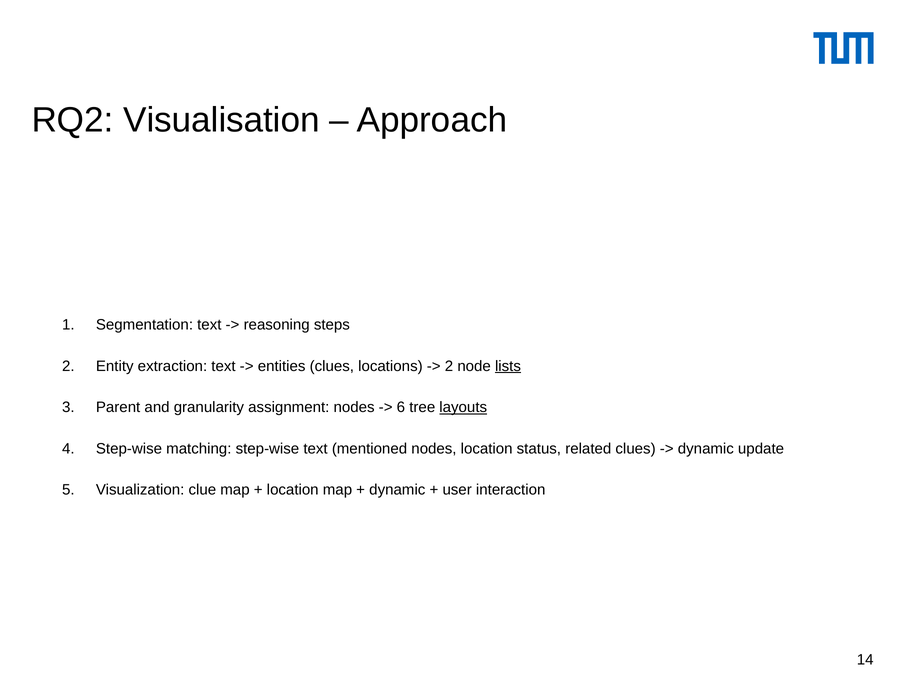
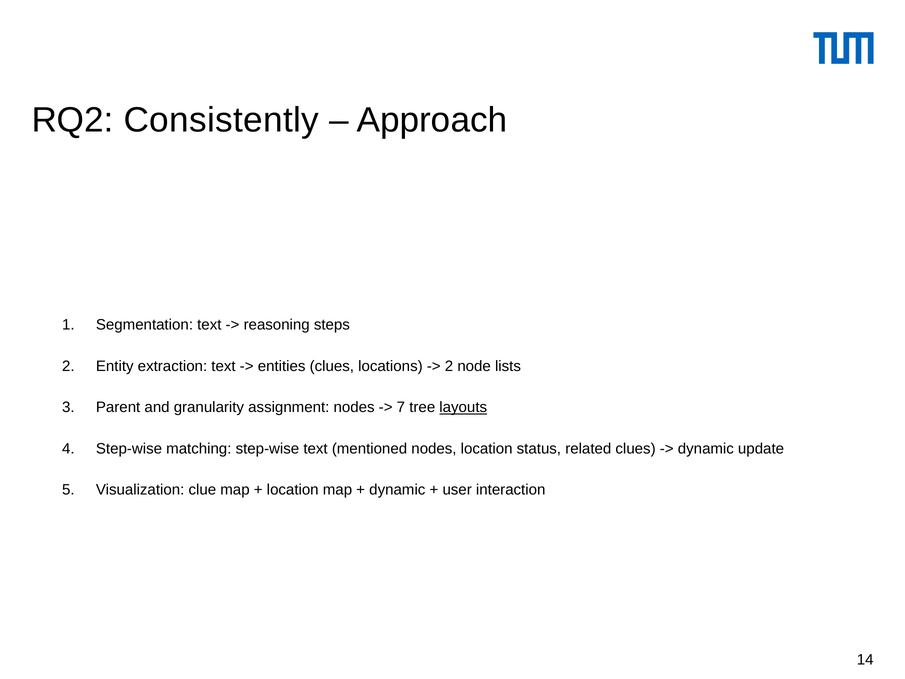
Visualisation: Visualisation -> Consistently
lists underline: present -> none
6: 6 -> 7
